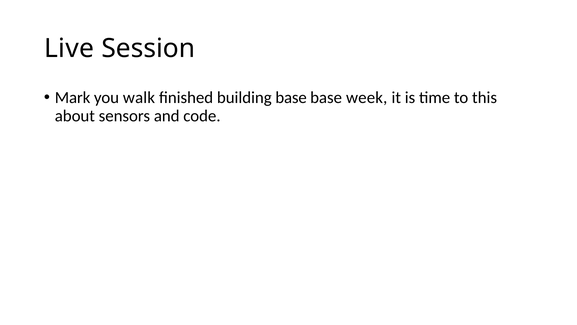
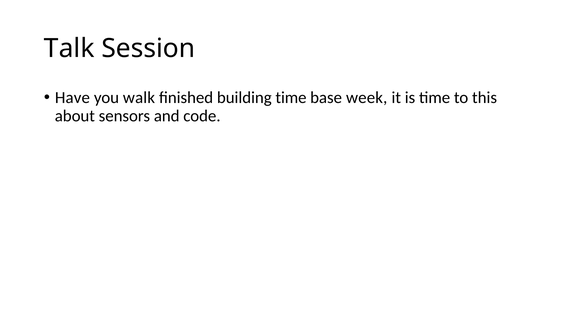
Live: Live -> Talk
Mark: Mark -> Have
building base: base -> time
